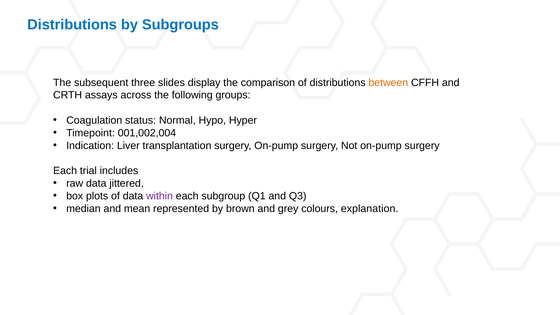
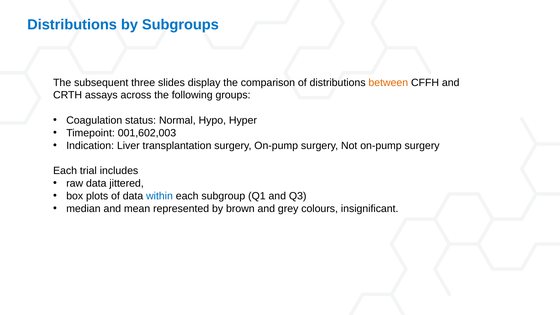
001,002,004: 001,002,004 -> 001,602,003
within colour: purple -> blue
explanation: explanation -> insignificant
